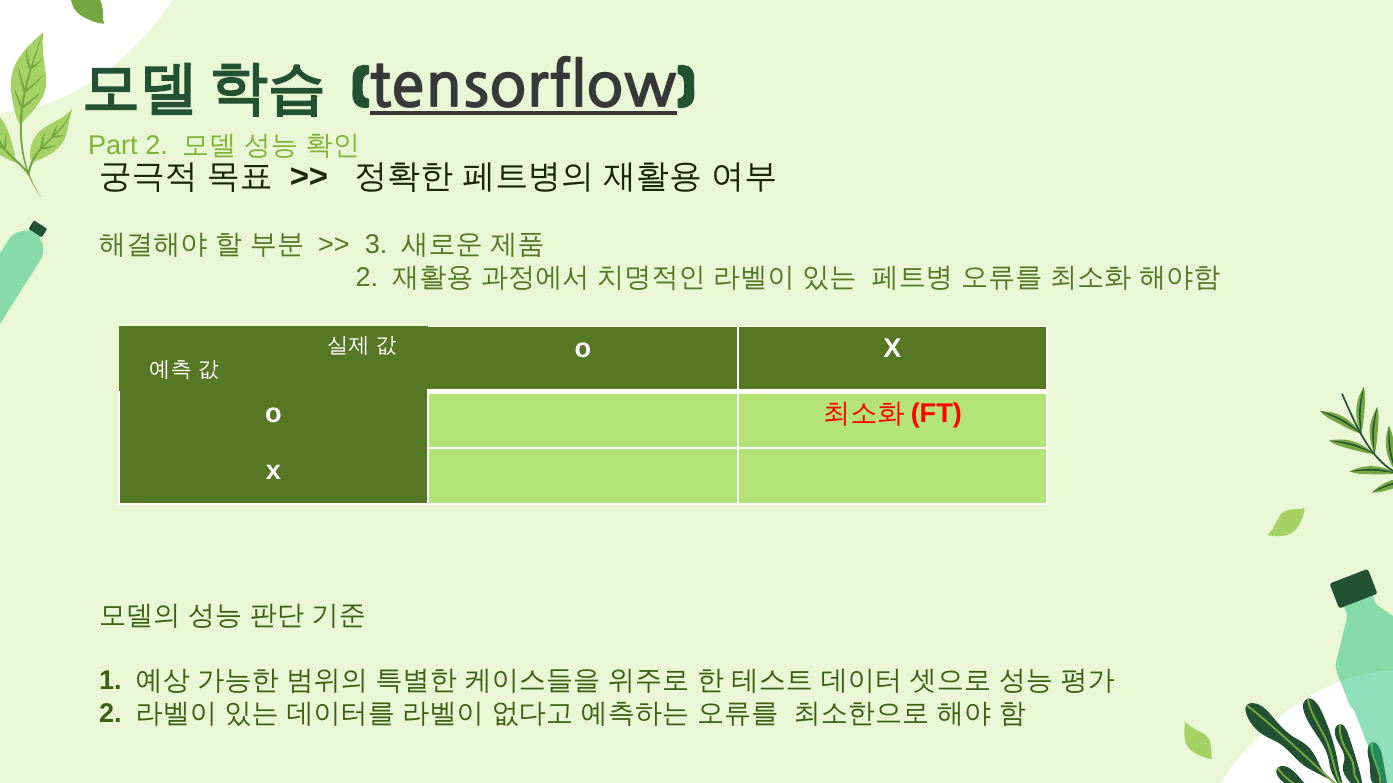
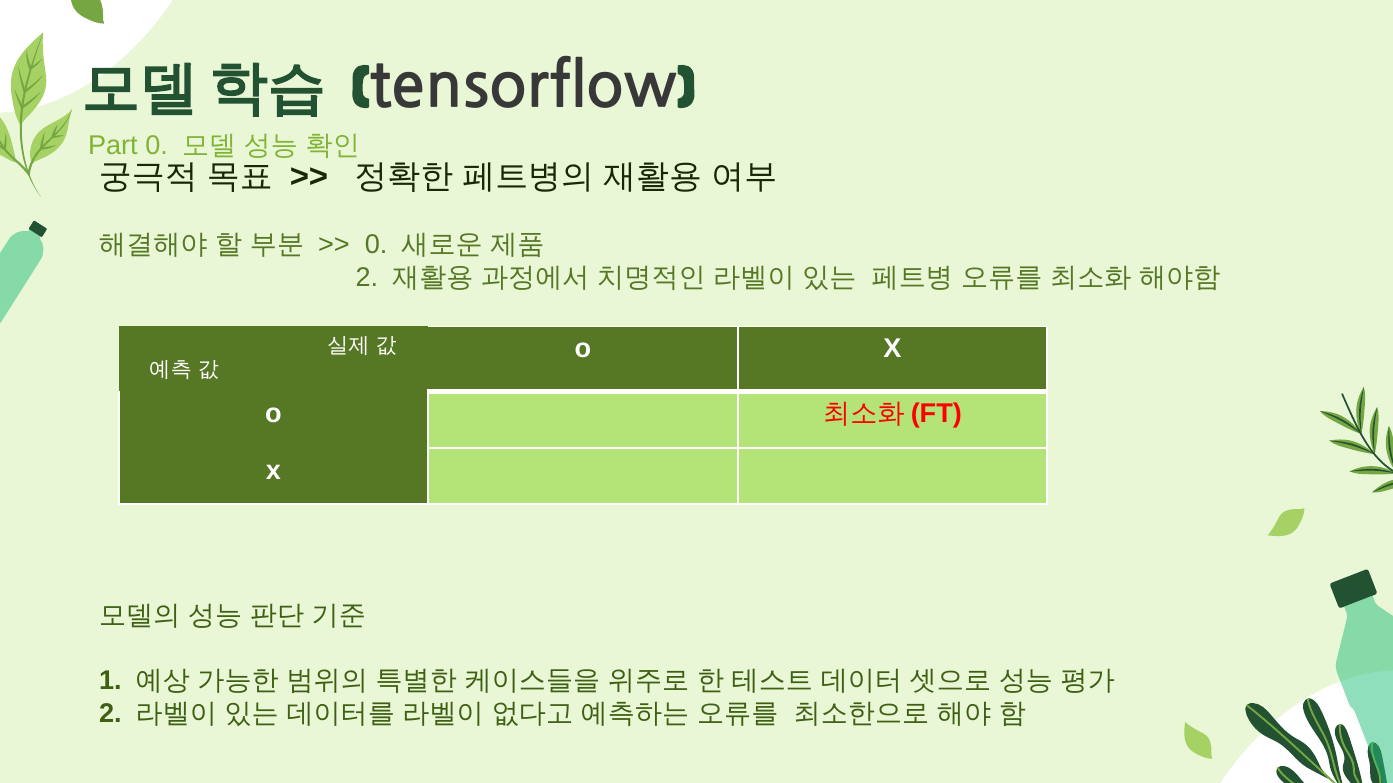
tensorflow underline: present -> none
Part 2: 2 -> 0
3 at (376, 245): 3 -> 0
